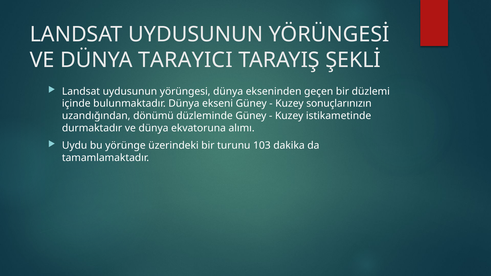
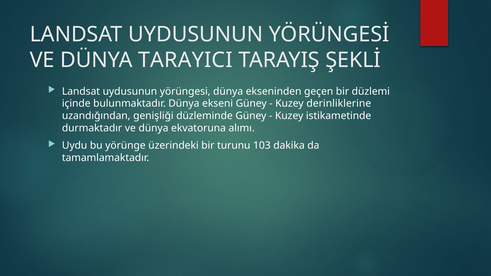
sonuçlarınızın: sonuçlarınızın -> derinliklerine
dönümü: dönümü -> genişliği
